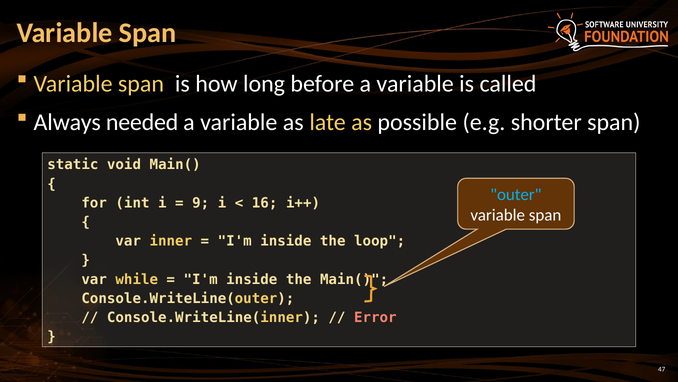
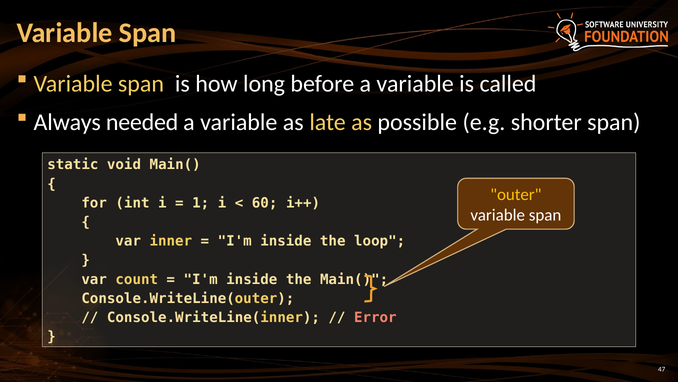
outer colour: light blue -> yellow
9: 9 -> 1
16: 16 -> 60
while: while -> count
